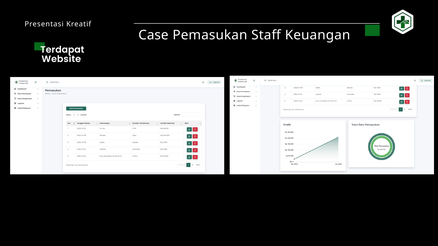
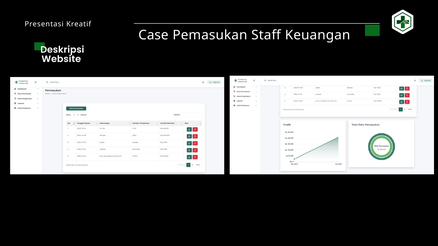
Terdapat: Terdapat -> Deskripsi
